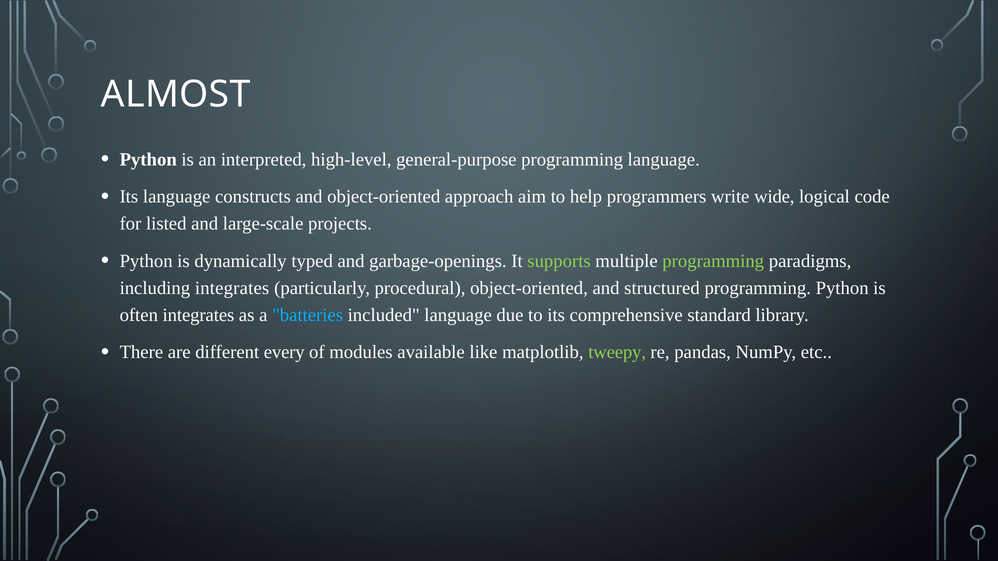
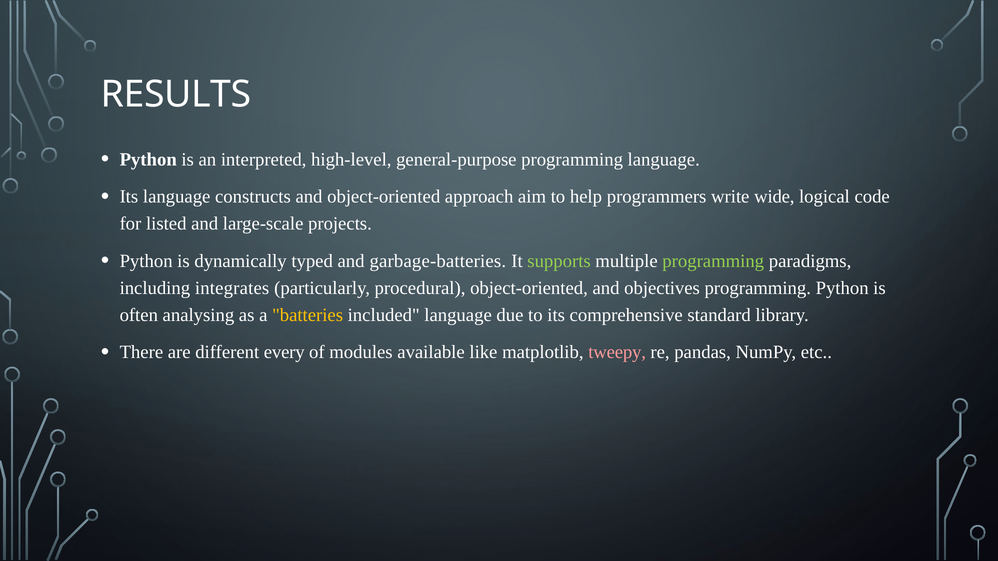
ALMOST: ALMOST -> RESULTS
garbage-openings: garbage-openings -> garbage-batteries
structured: structured -> objectives
often integrates: integrates -> analysing
batteries colour: light blue -> yellow
tweepy colour: light green -> pink
